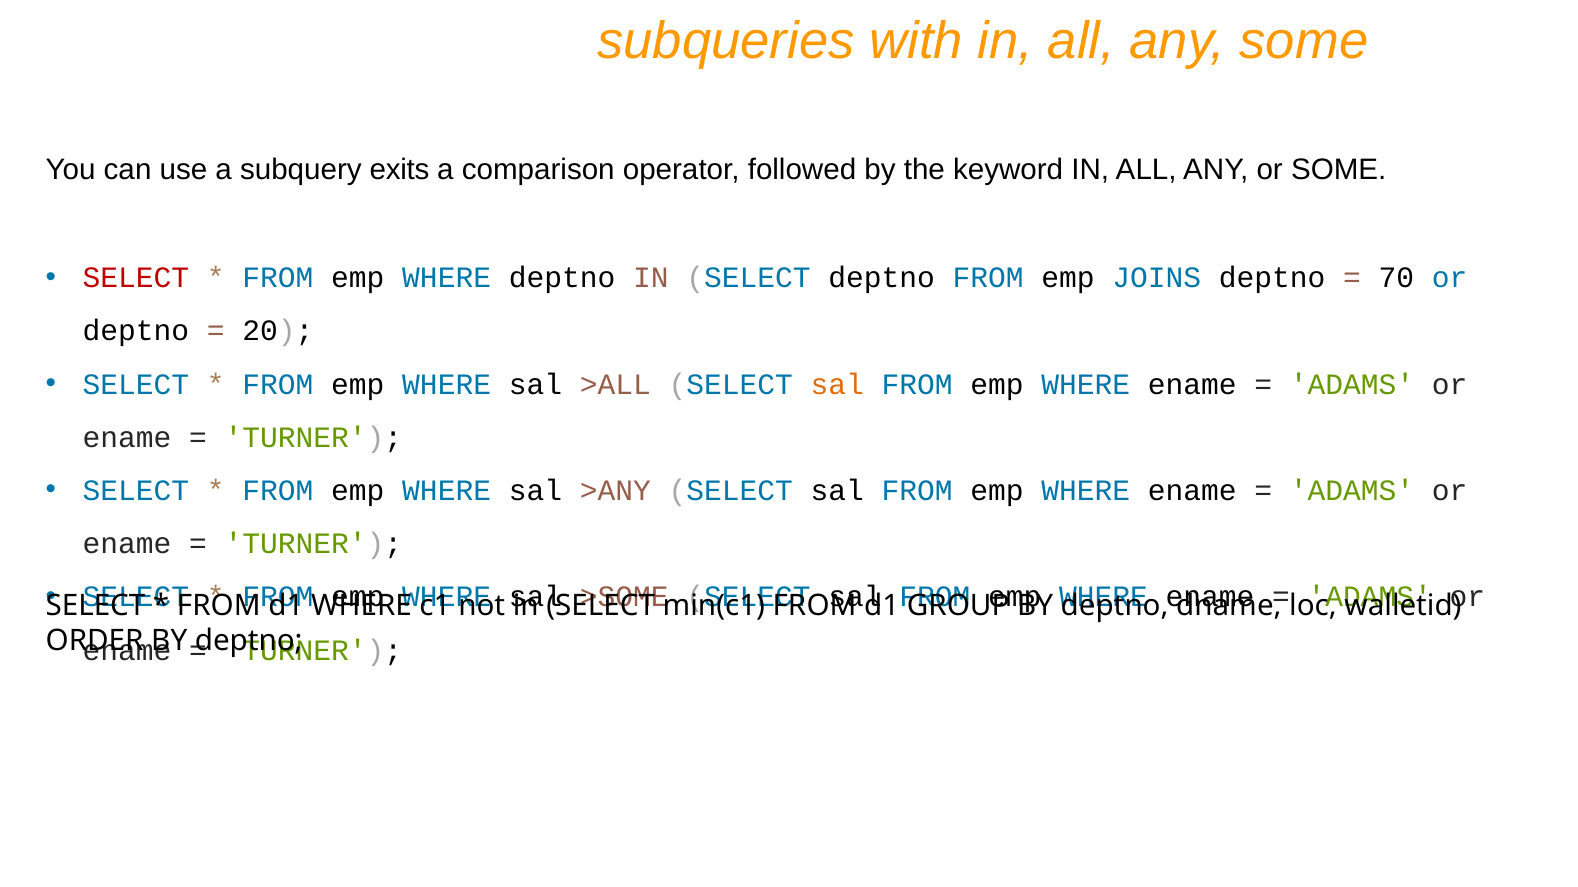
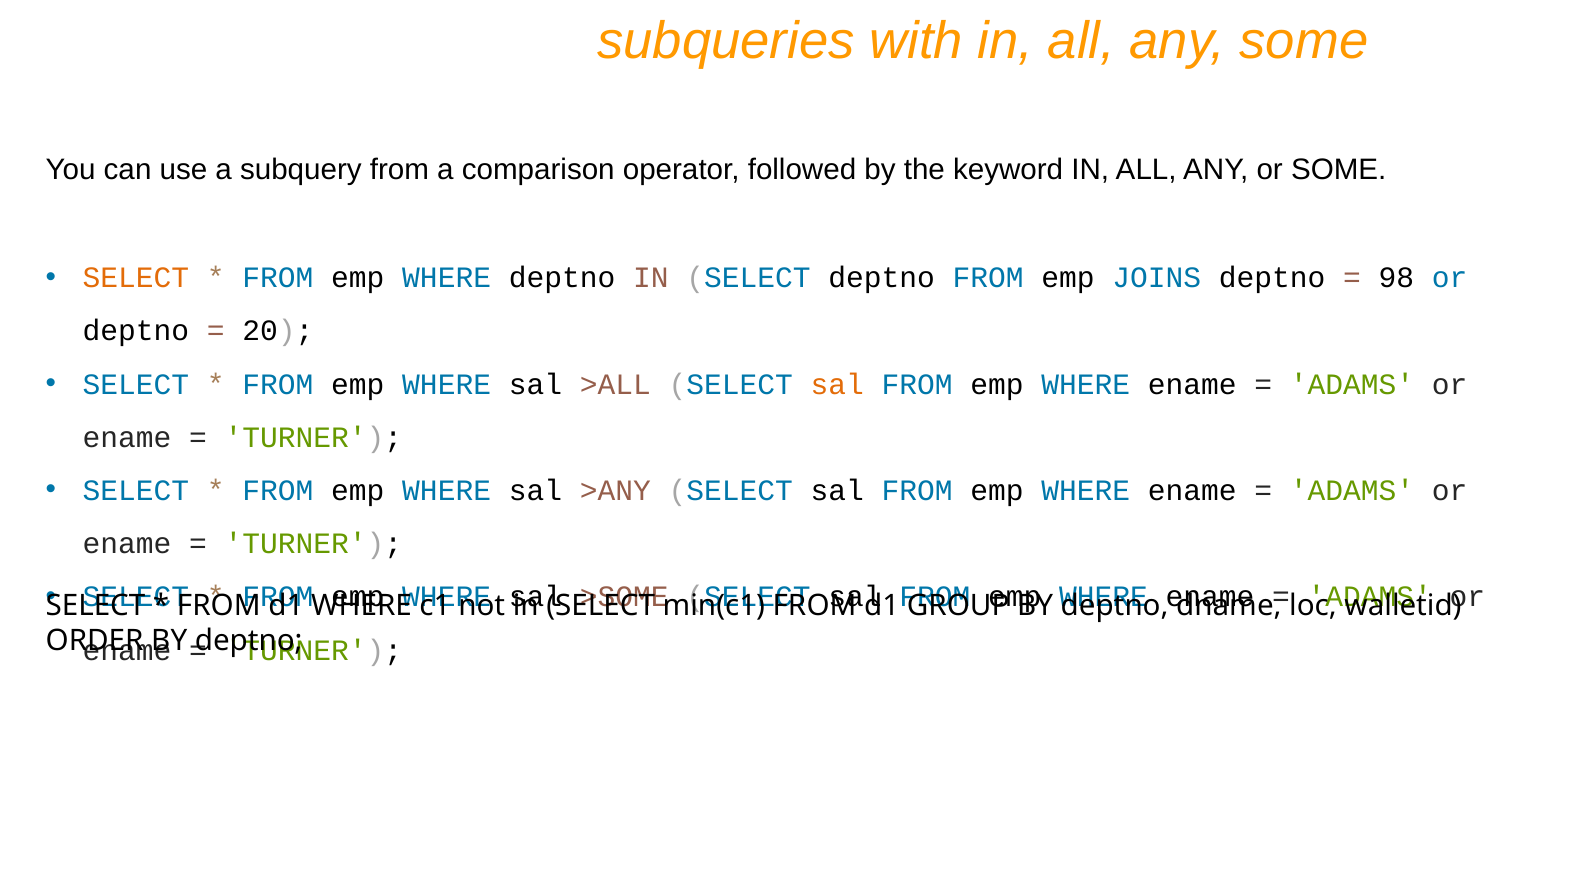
subquery exits: exits -> from
SELECT at (136, 278) colour: red -> orange
70: 70 -> 98
